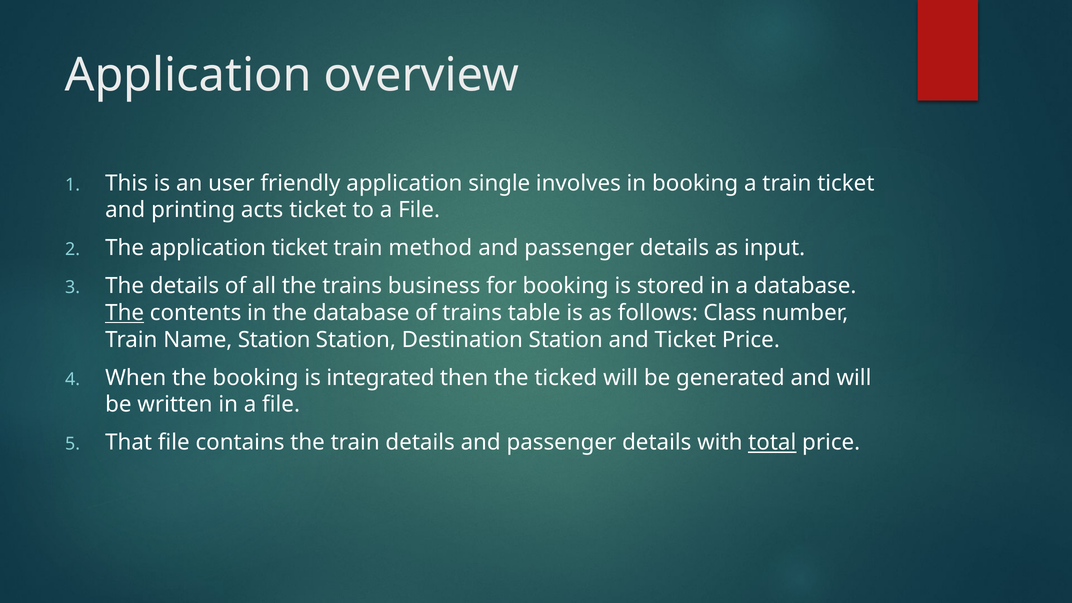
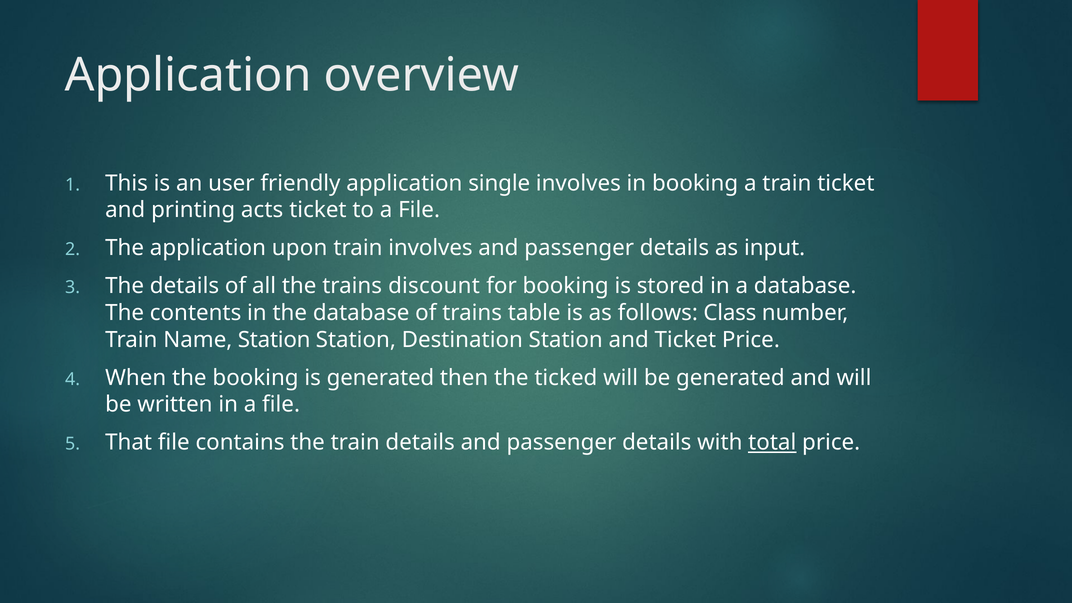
application ticket: ticket -> upon
train method: method -> involves
business: business -> discount
The at (125, 313) underline: present -> none
is integrated: integrated -> generated
